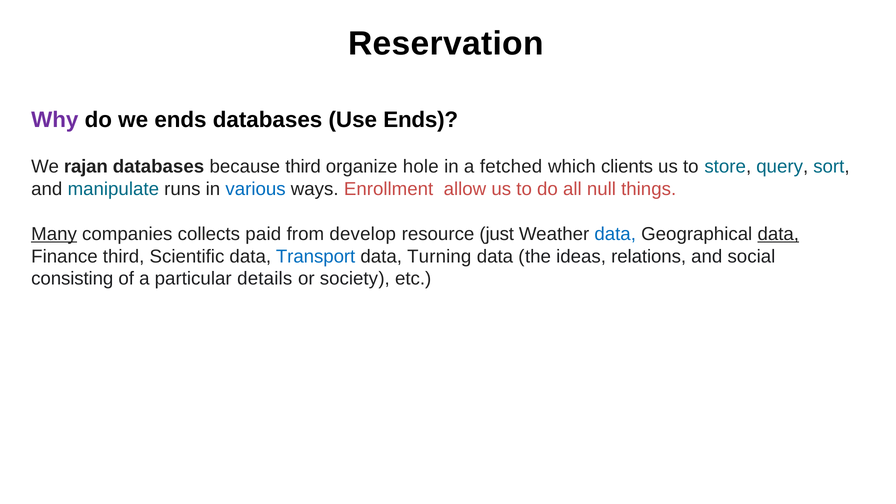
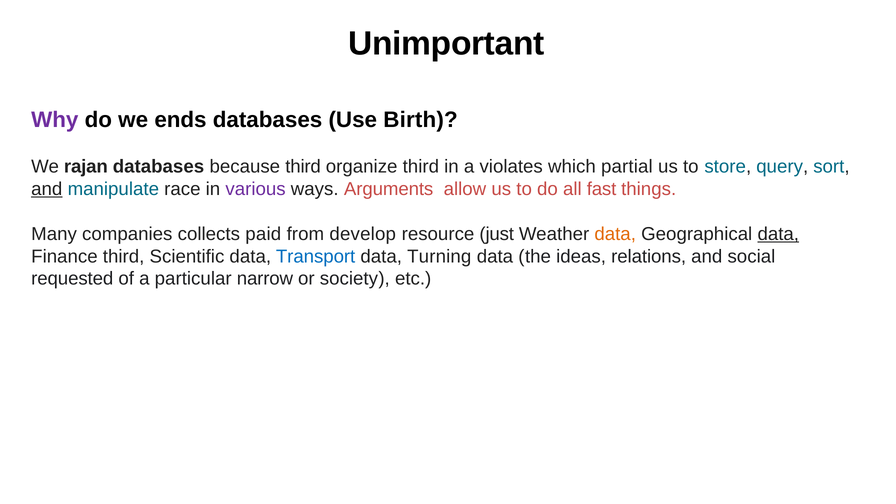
Reservation: Reservation -> Unimportant
Use Ends: Ends -> Birth
organize hole: hole -> third
fetched: fetched -> violates
clients: clients -> partial
and at (47, 189) underline: none -> present
runs: runs -> race
various colour: blue -> purple
Enrollment: Enrollment -> Arguments
null: null -> fast
Many underline: present -> none
data at (615, 234) colour: blue -> orange
consisting: consisting -> requested
details: details -> narrow
